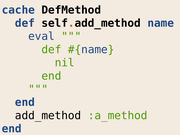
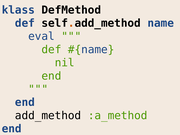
cache: cache -> klass
